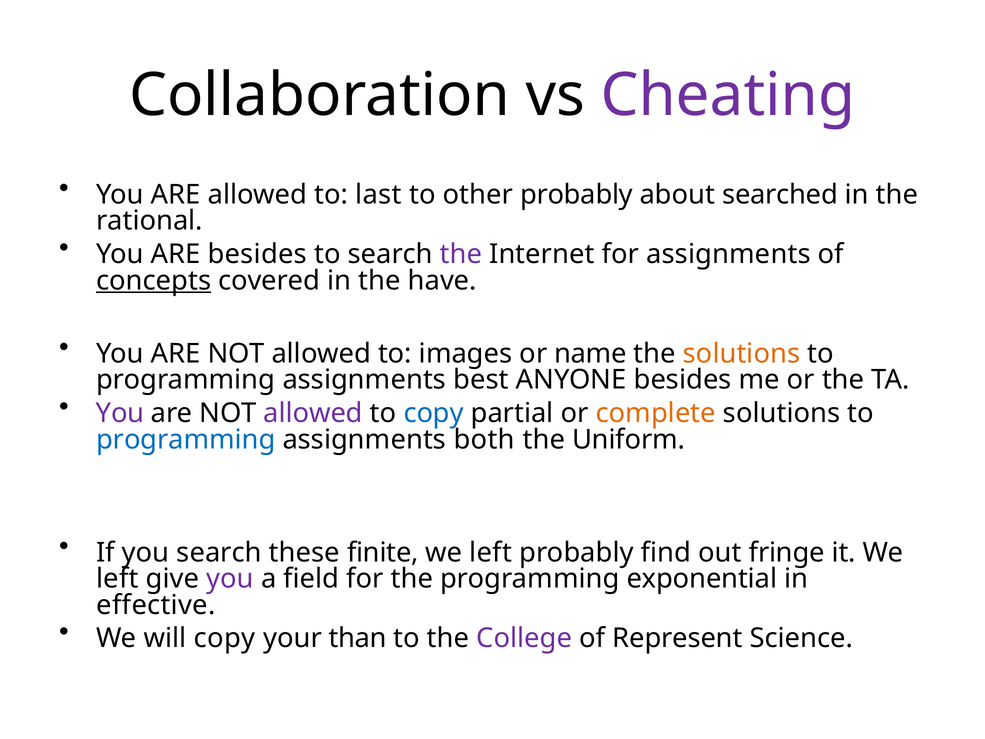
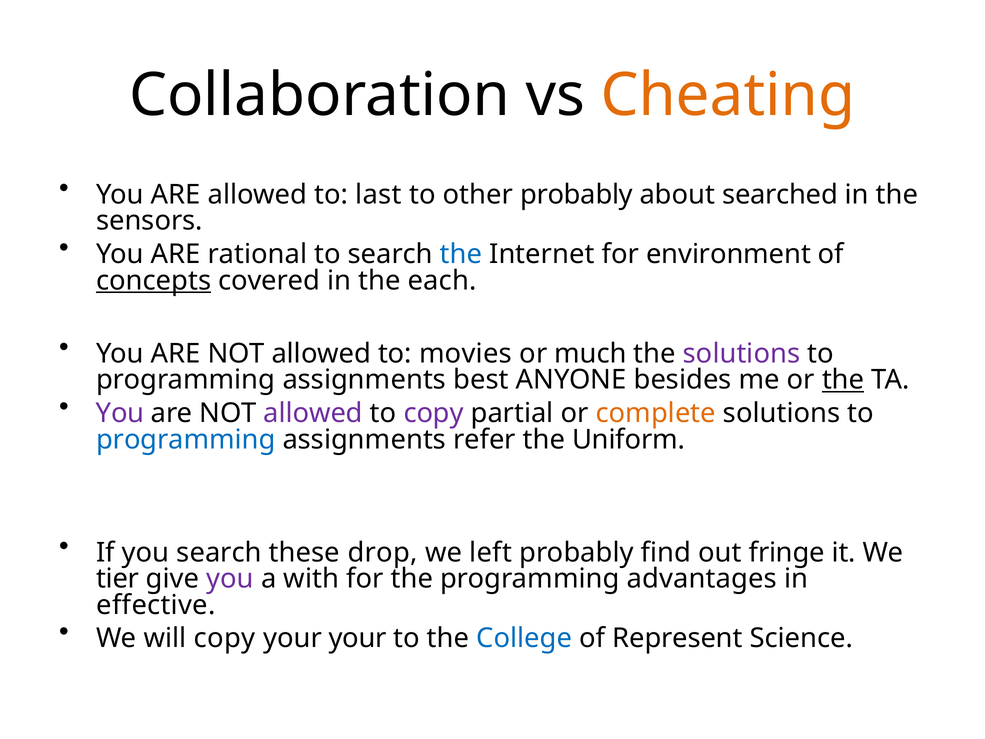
Cheating colour: purple -> orange
rational: rational -> sensors
ARE besides: besides -> rational
the at (461, 254) colour: purple -> blue
for assignments: assignments -> environment
have: have -> each
images: images -> movies
name: name -> much
solutions at (741, 354) colour: orange -> purple
the at (843, 380) underline: none -> present
copy at (434, 413) colour: blue -> purple
both: both -> refer
finite: finite -> drop
left at (117, 579): left -> tier
field: field -> with
exponential: exponential -> advantages
your than: than -> your
College colour: purple -> blue
